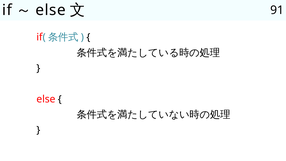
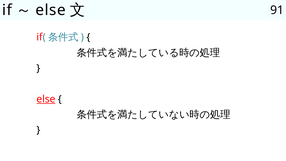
else at (46, 99) underline: none -> present
